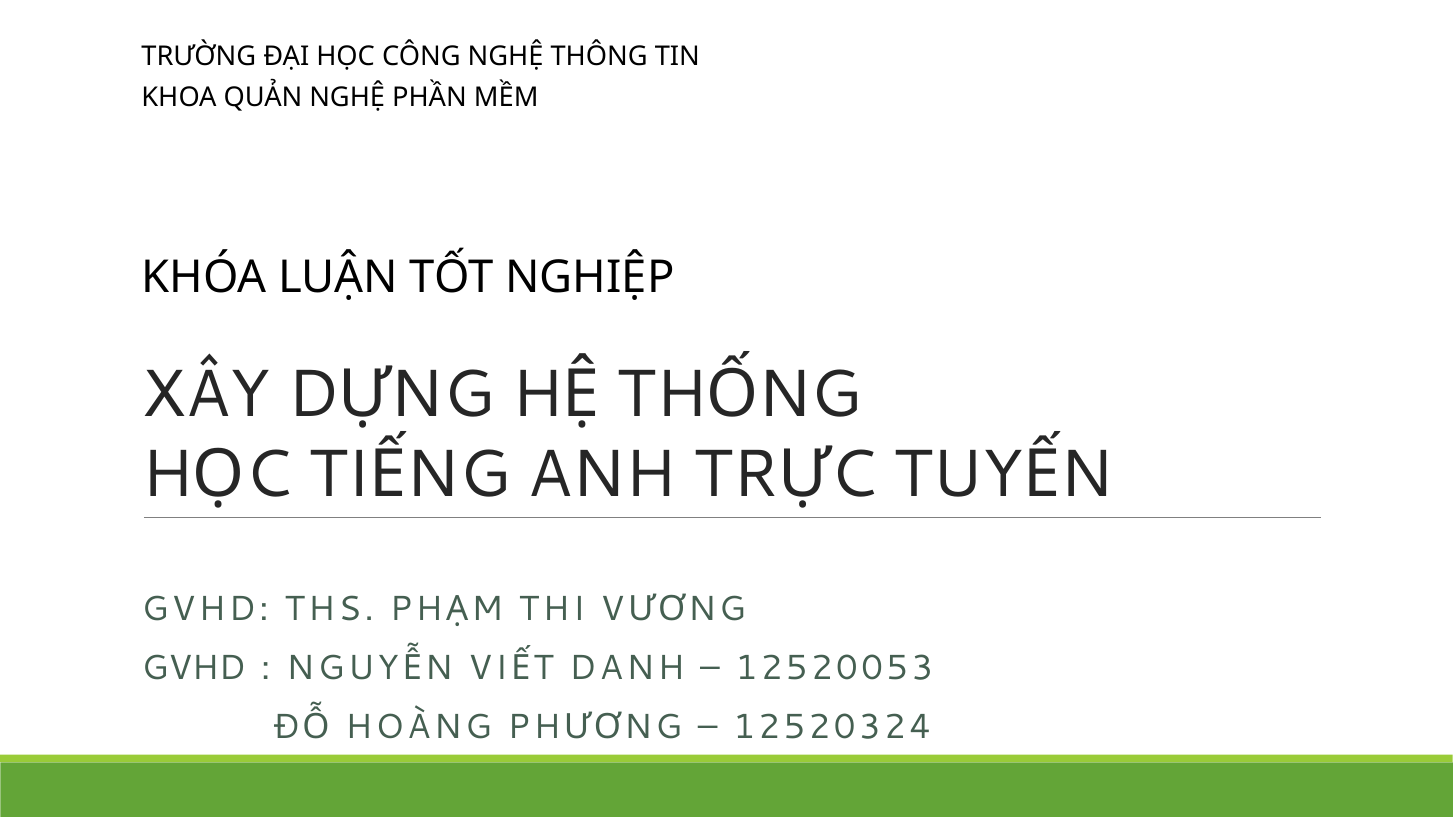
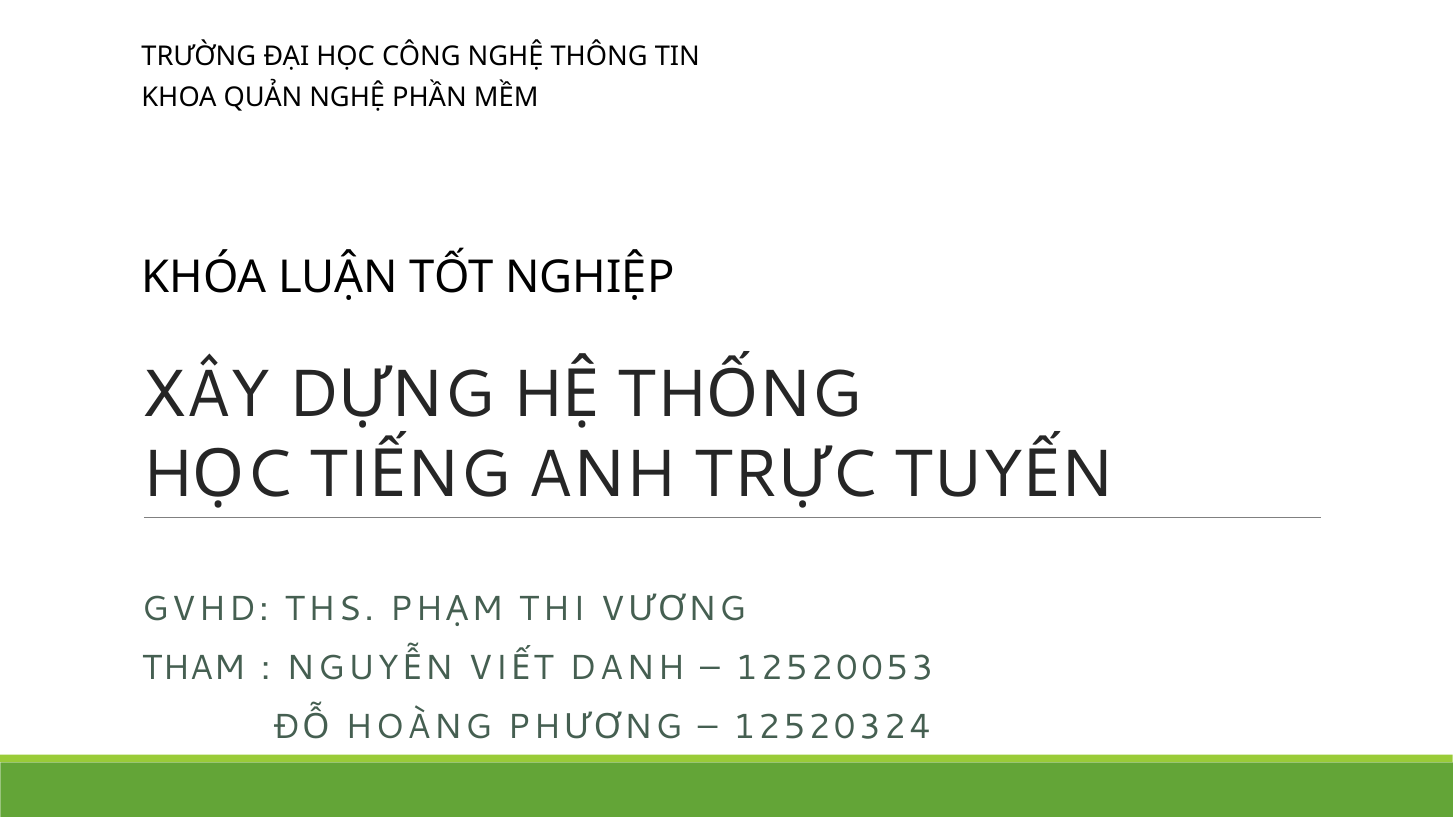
GVHD at (194, 668): GVHD -> THAM
